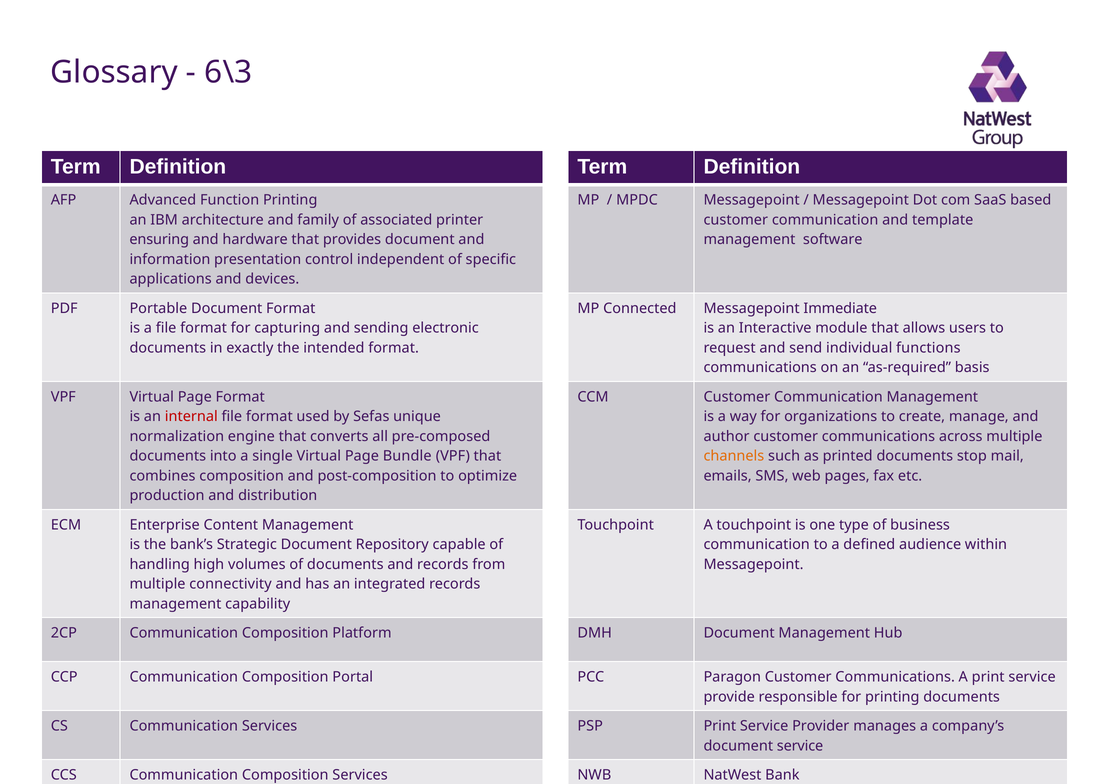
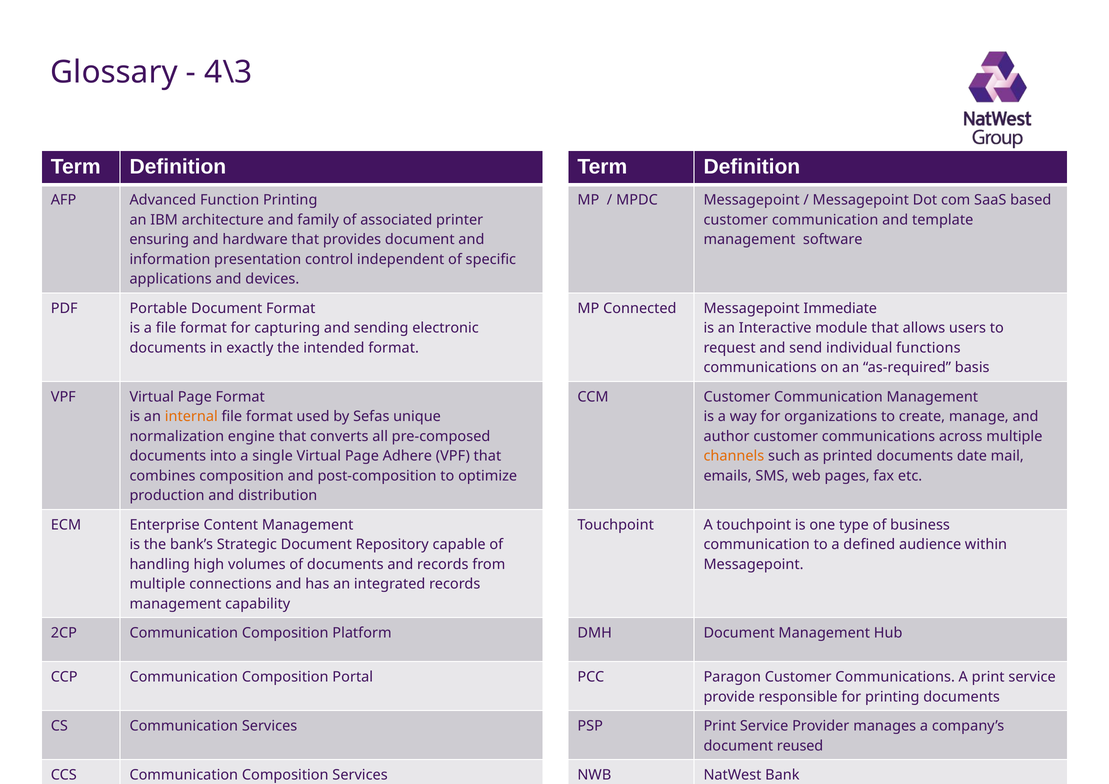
6\3: 6\3 -> 4\3
internal colour: red -> orange
Bundle: Bundle -> Adhere
stop: stop -> date
connectivity: connectivity -> connections
document service: service -> reused
